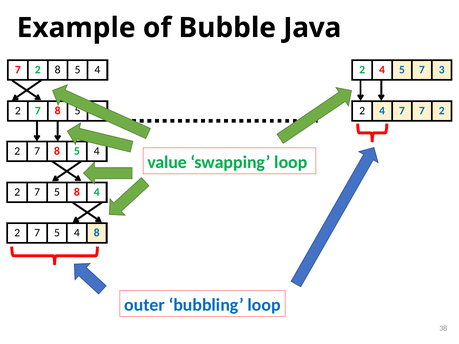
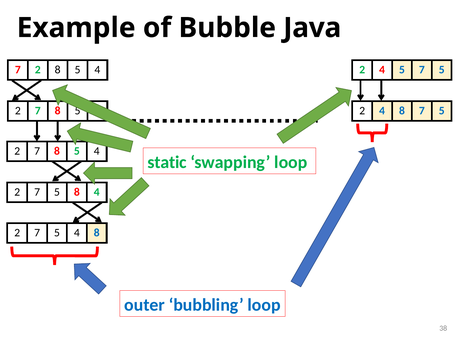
5 7 3: 3 -> 5
2 4 7: 7 -> 8
2 at (442, 111): 2 -> 5
value: value -> static
